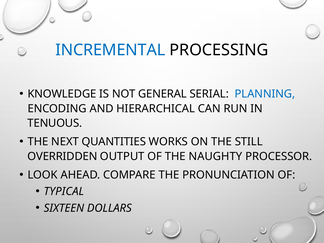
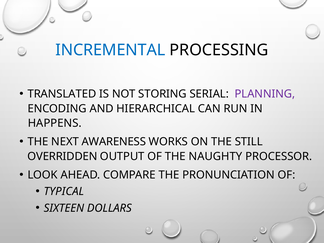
KNOWLEDGE: KNOWLEDGE -> TRANSLATED
GENERAL: GENERAL -> STORING
PLANNING colour: blue -> purple
TENUOUS: TENUOUS -> HAPPENS
QUANTITIES: QUANTITIES -> AWARENESS
